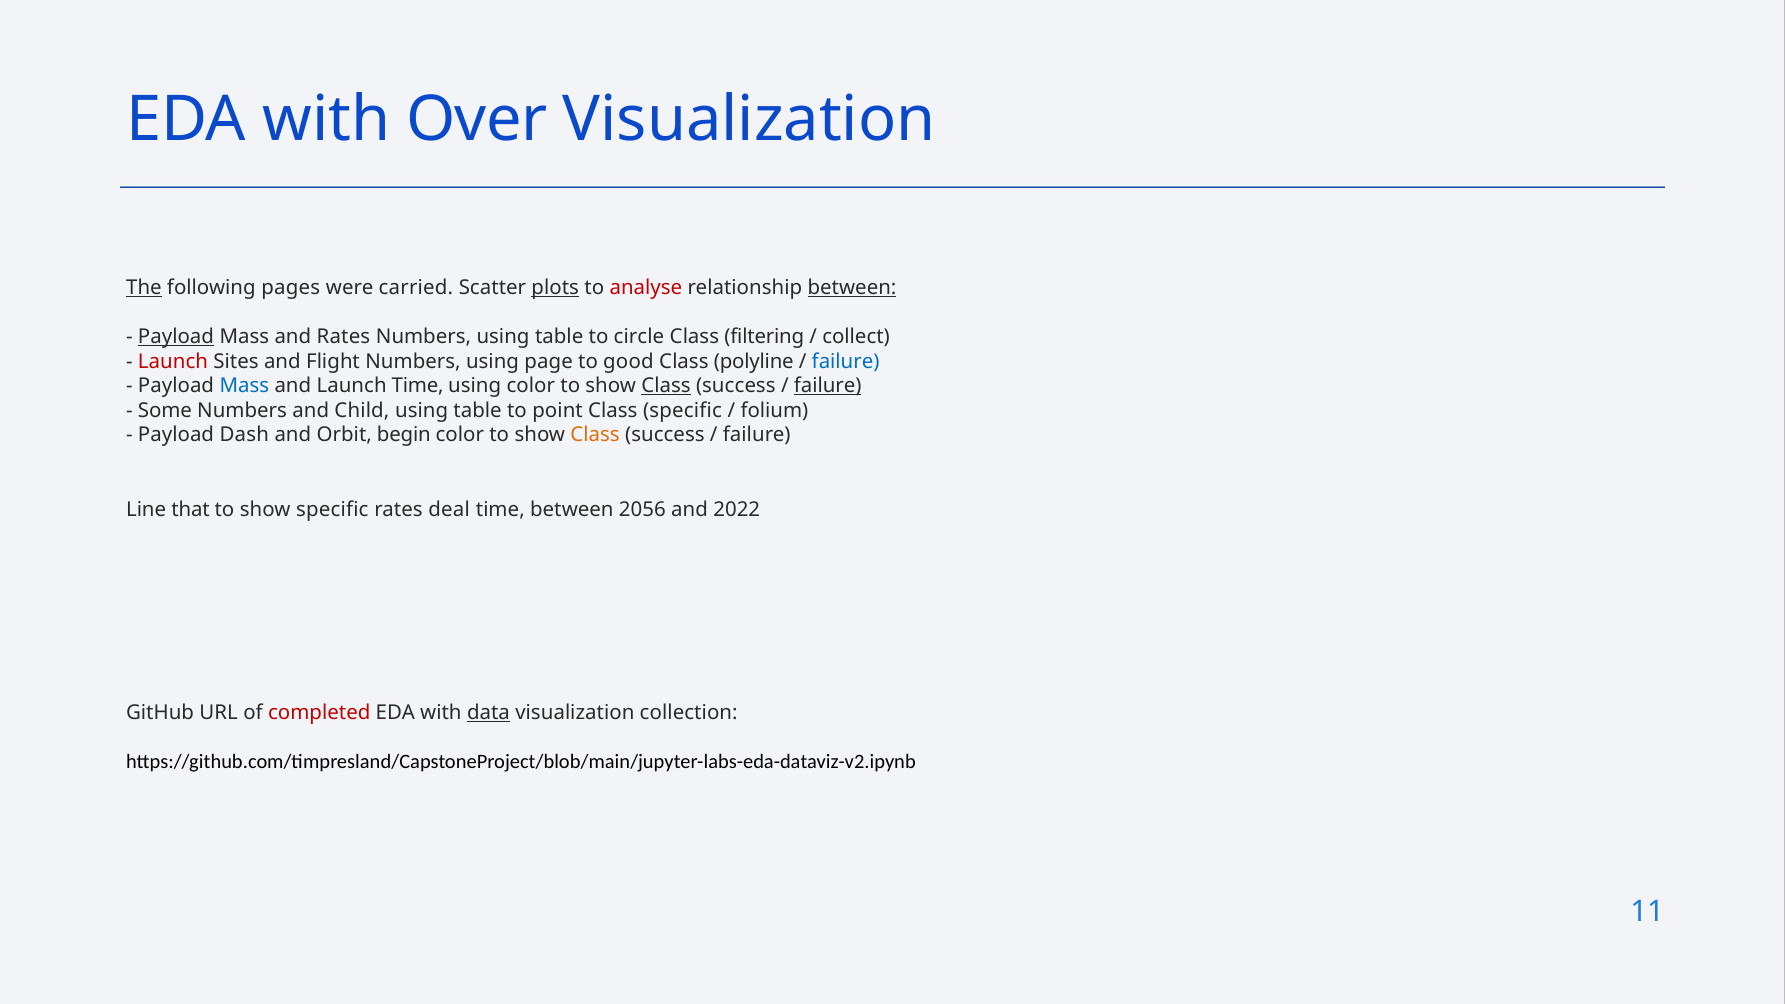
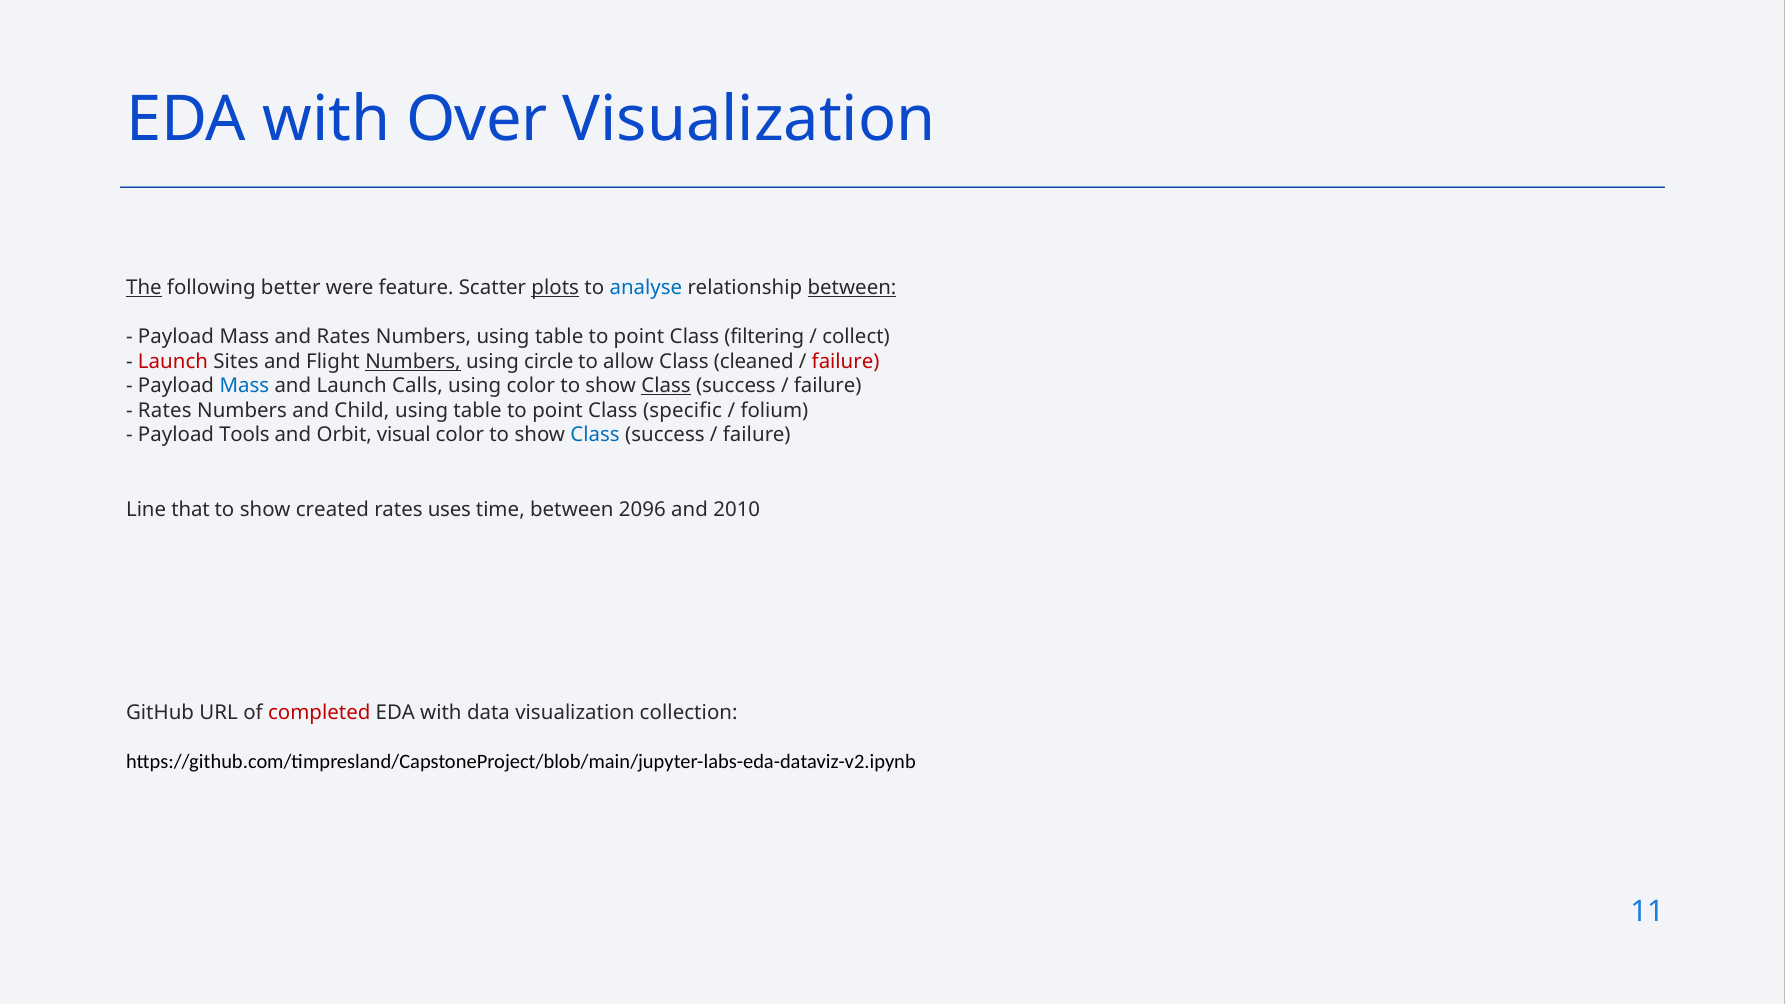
pages: pages -> better
carried: carried -> feature
analyse colour: red -> blue
Payload at (176, 337) underline: present -> none
circle at (639, 337): circle -> point
Numbers at (413, 361) underline: none -> present
page: page -> circle
good: good -> allow
polyline: polyline -> cleaned
failure at (846, 361) colour: blue -> red
Launch Time: Time -> Calls
failure at (828, 386) underline: present -> none
Some at (165, 410): Some -> Rates
Dash: Dash -> Tools
begin: begin -> visual
Class at (595, 435) colour: orange -> blue
show specific: specific -> created
deal: deal -> uses
2056: 2056 -> 2096
2022: 2022 -> 2010
data underline: present -> none
